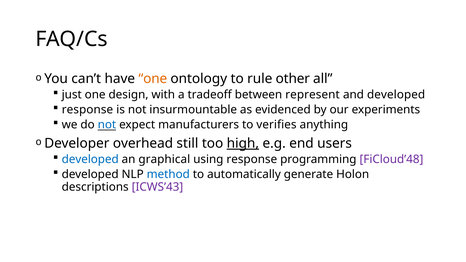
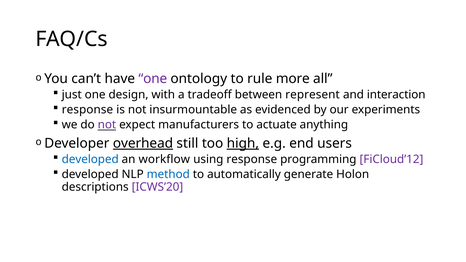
one at (153, 79) colour: orange -> purple
other: other -> more
and developed: developed -> interaction
not at (107, 125) colour: blue -> purple
verifies: verifies -> actuate
overhead underline: none -> present
graphical: graphical -> workflow
FiCloud’48: FiCloud’48 -> FiCloud’12
ICWS’43: ICWS’43 -> ICWS’20
